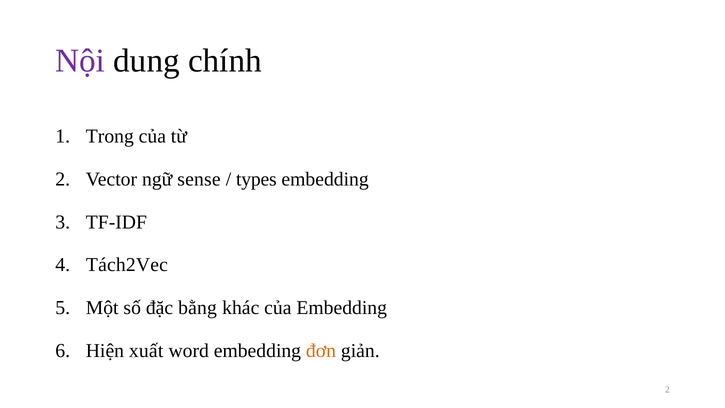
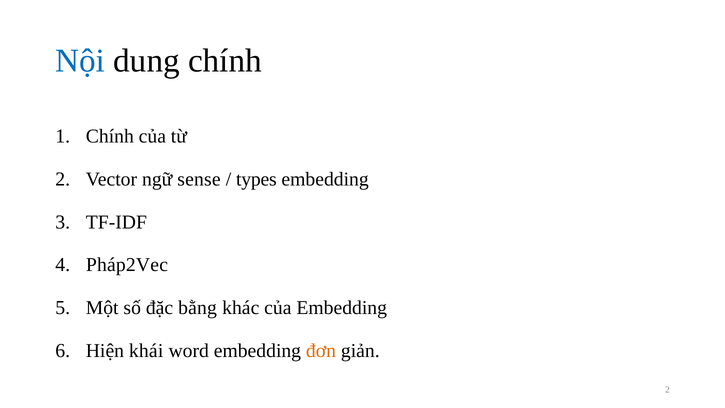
Nội colour: purple -> blue
1 Trong: Trong -> Chính
Tách2Vec: Tách2Vec -> Pháp2Vec
xuất: xuất -> khái
